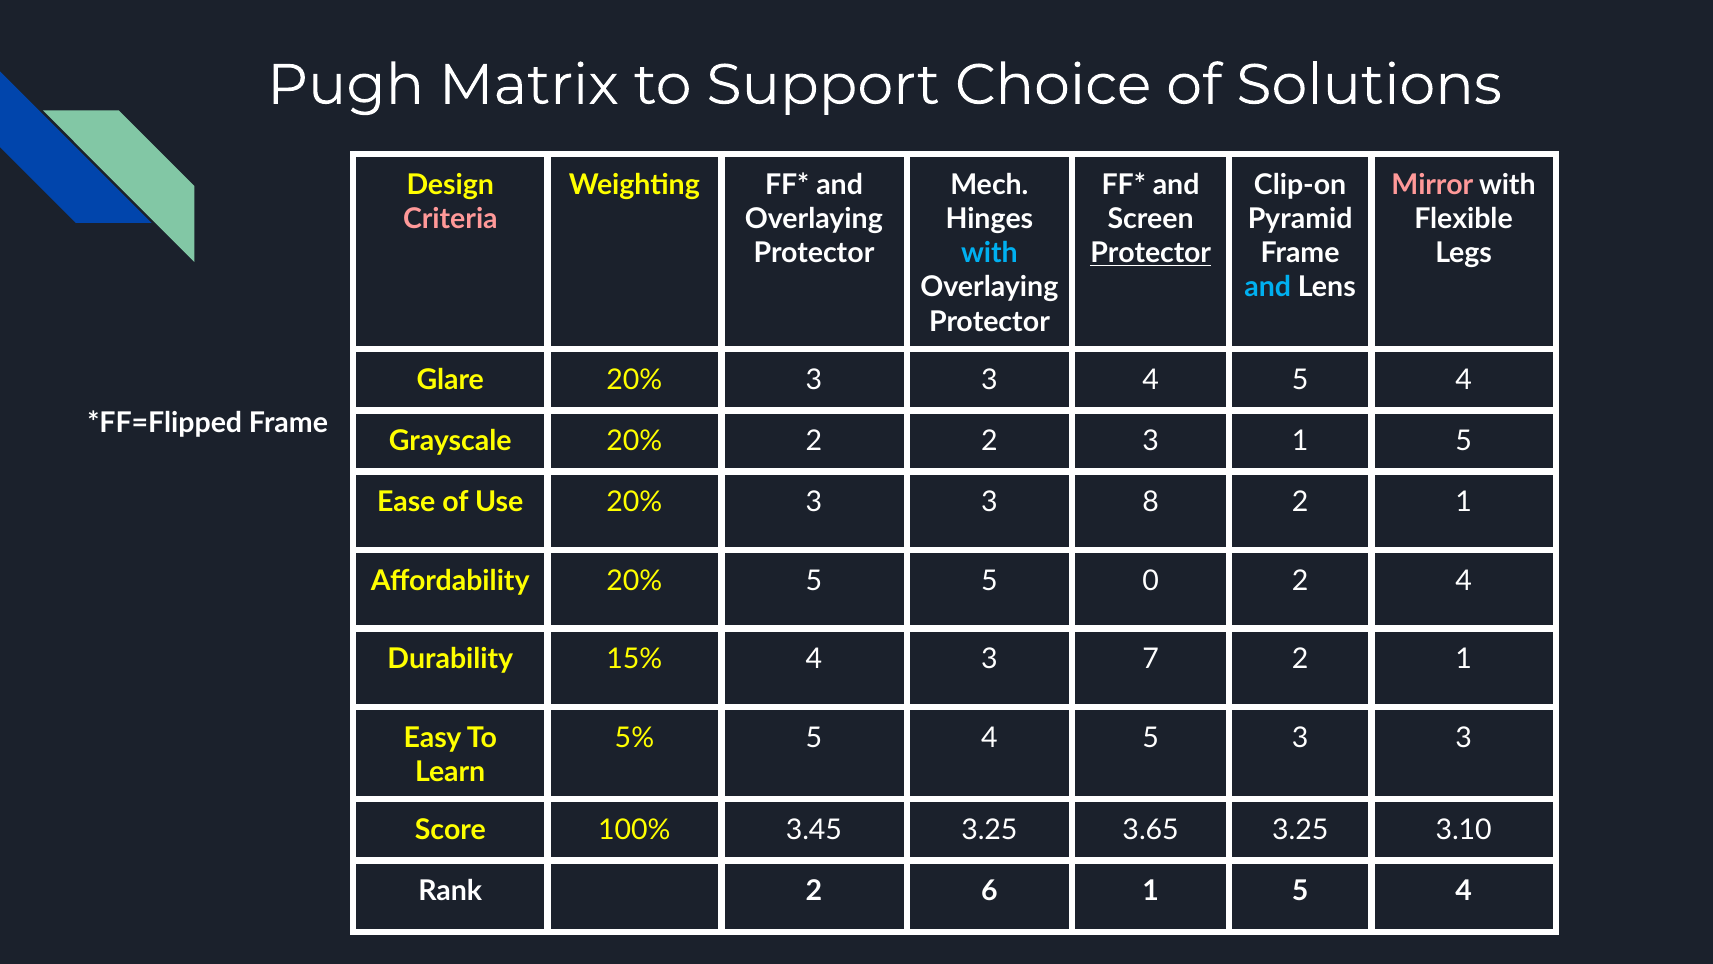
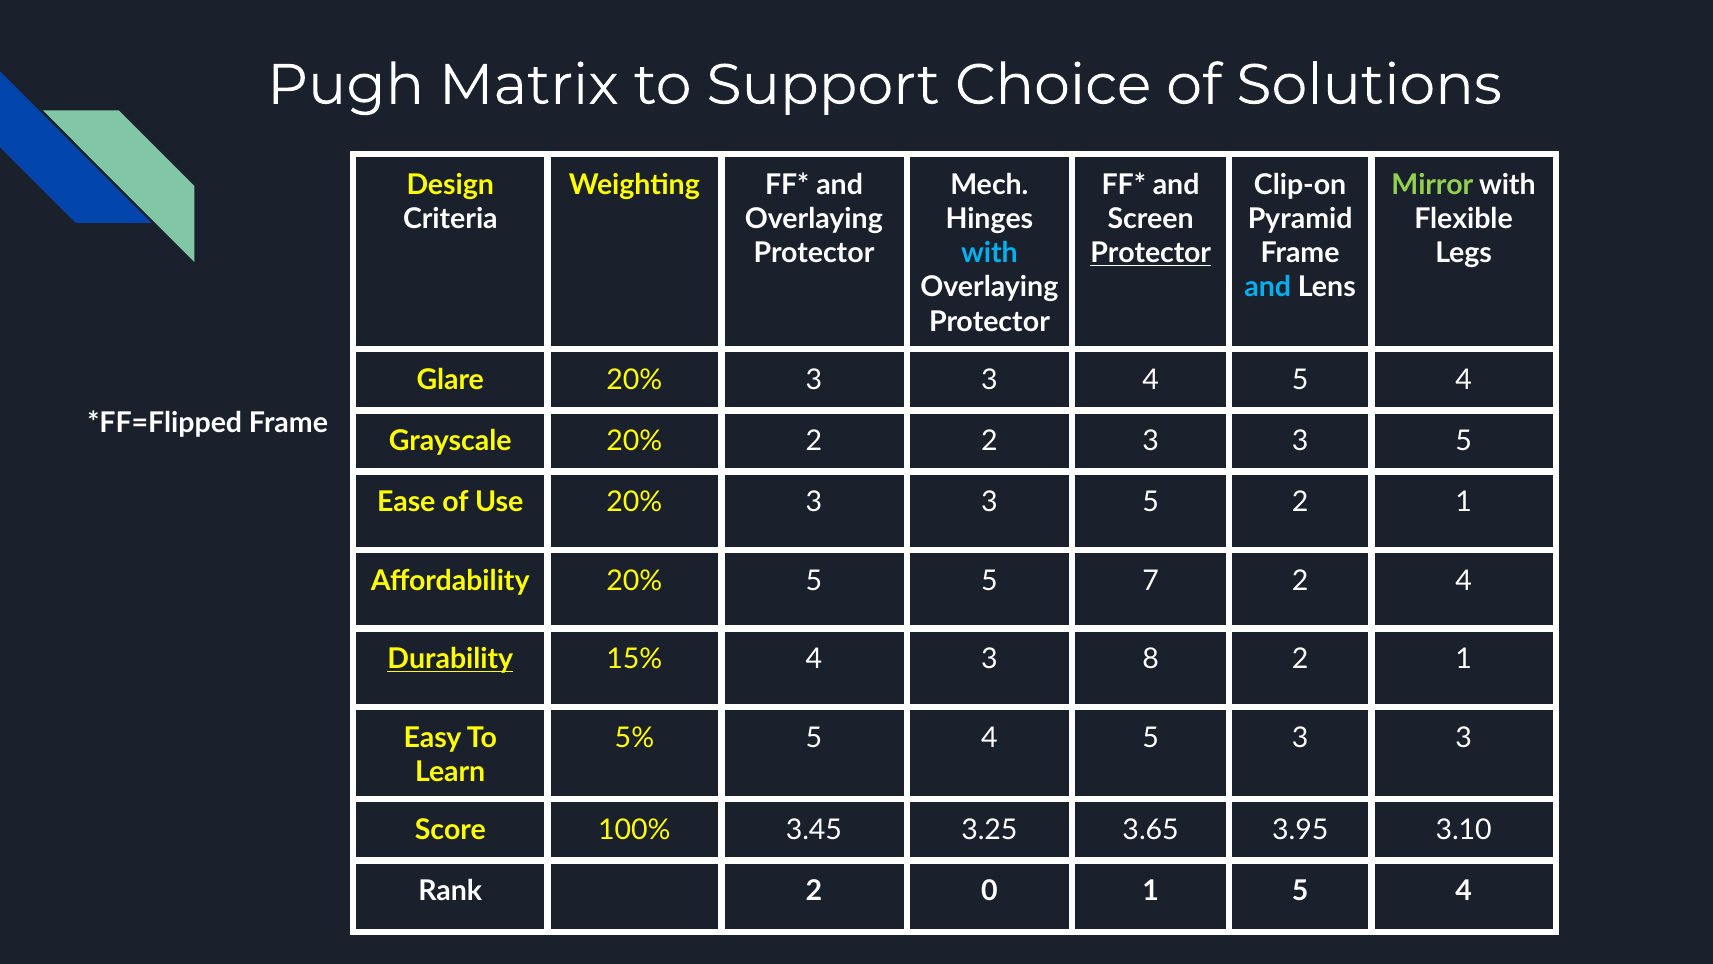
Mirror colour: pink -> light green
Criteria colour: pink -> white
2 3 1: 1 -> 3
20% 3 3 8: 8 -> 5
0: 0 -> 7
Durability underline: none -> present
7: 7 -> 8
3.65 3.25: 3.25 -> 3.95
6: 6 -> 0
